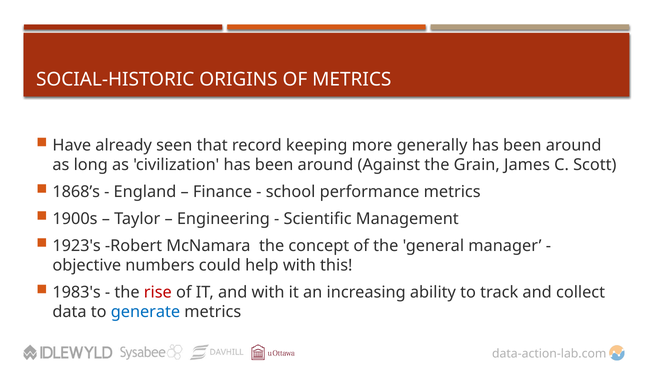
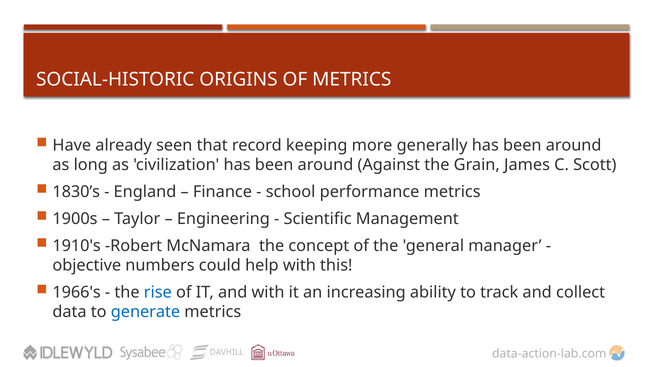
1868’s: 1868’s -> 1830’s
1923's: 1923's -> 1910's
1983's: 1983's -> 1966's
rise colour: red -> blue
